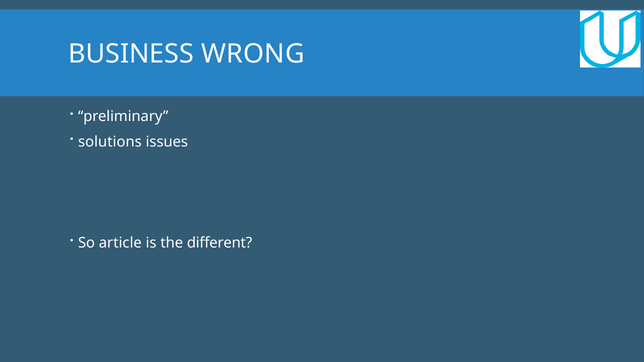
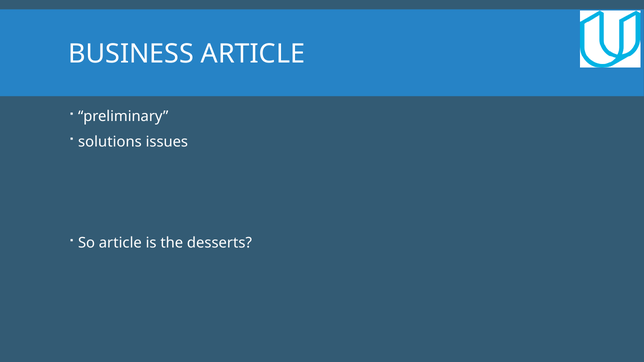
BUSINESS WRONG: WRONG -> ARTICLE
different: different -> desserts
